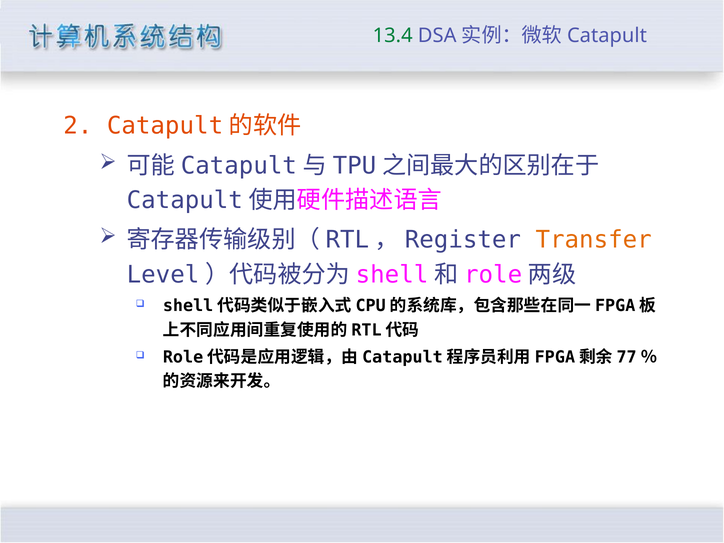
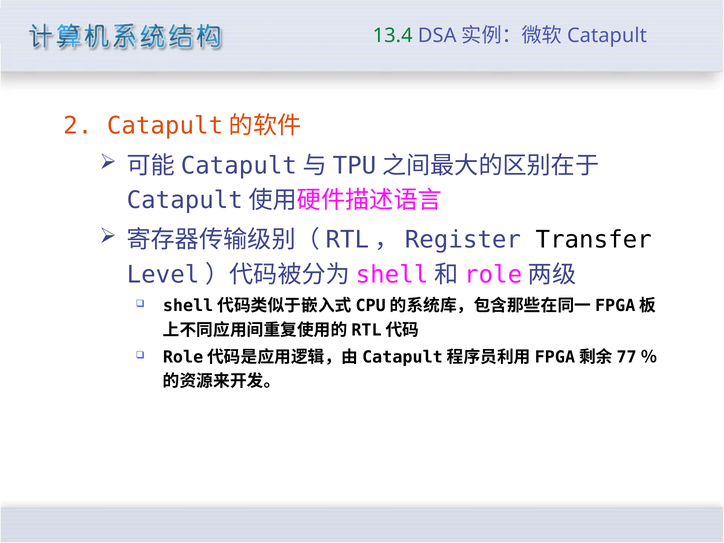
Transfer colour: orange -> black
